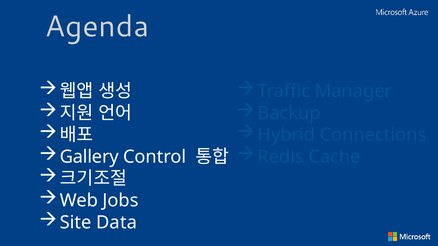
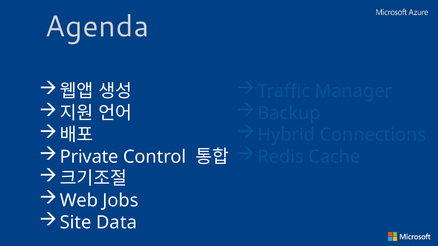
Gallery: Gallery -> Private
